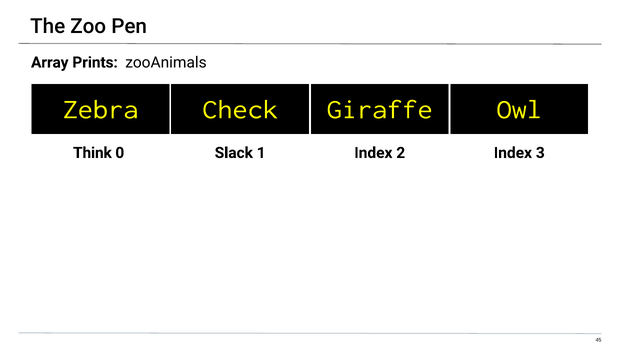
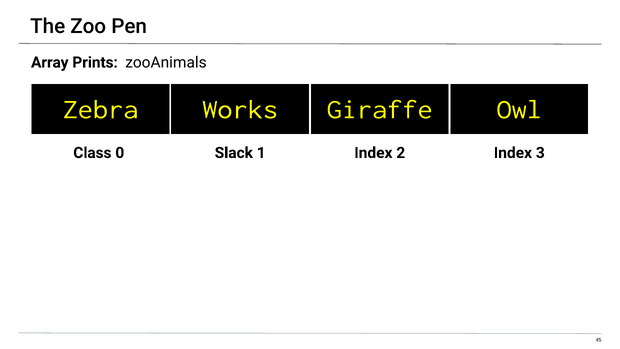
Check: Check -> Works
Think: Think -> Class
